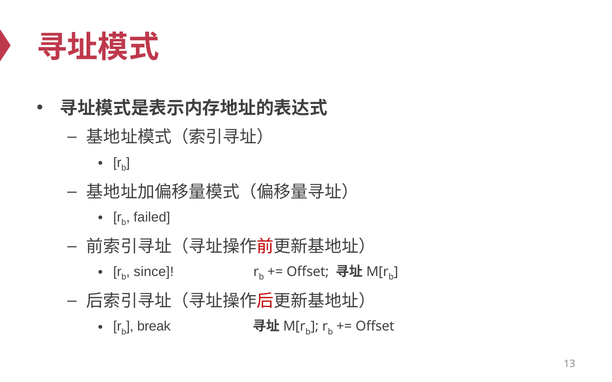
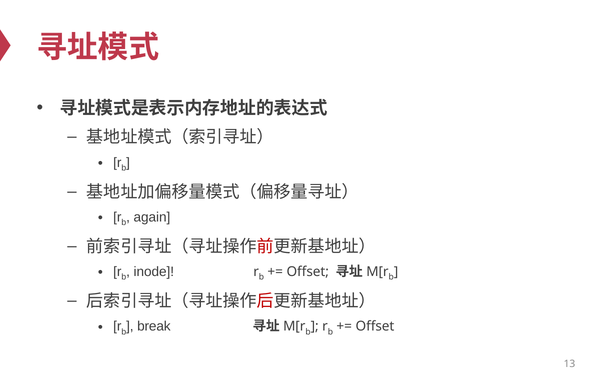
failed: failed -> again
since: since -> inode
